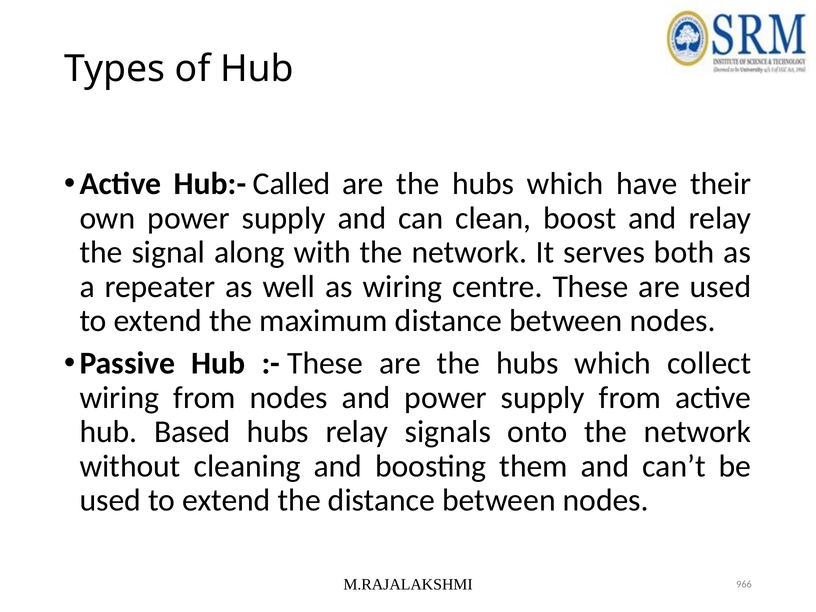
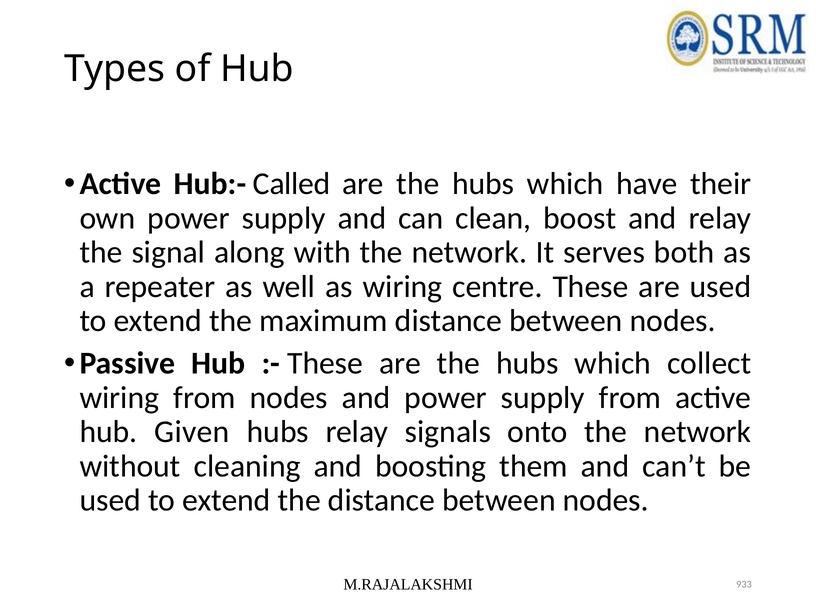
Based: Based -> Given
966: 966 -> 933
